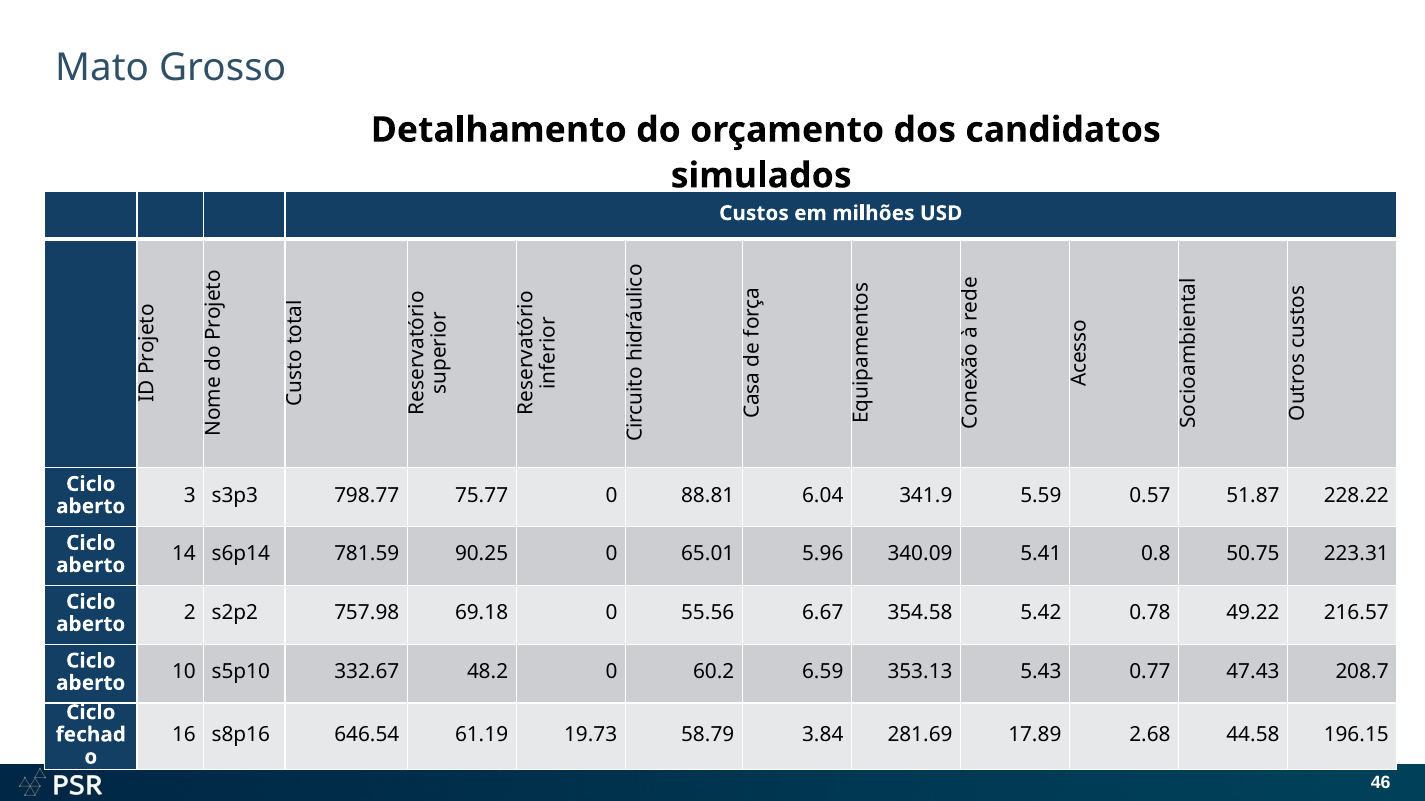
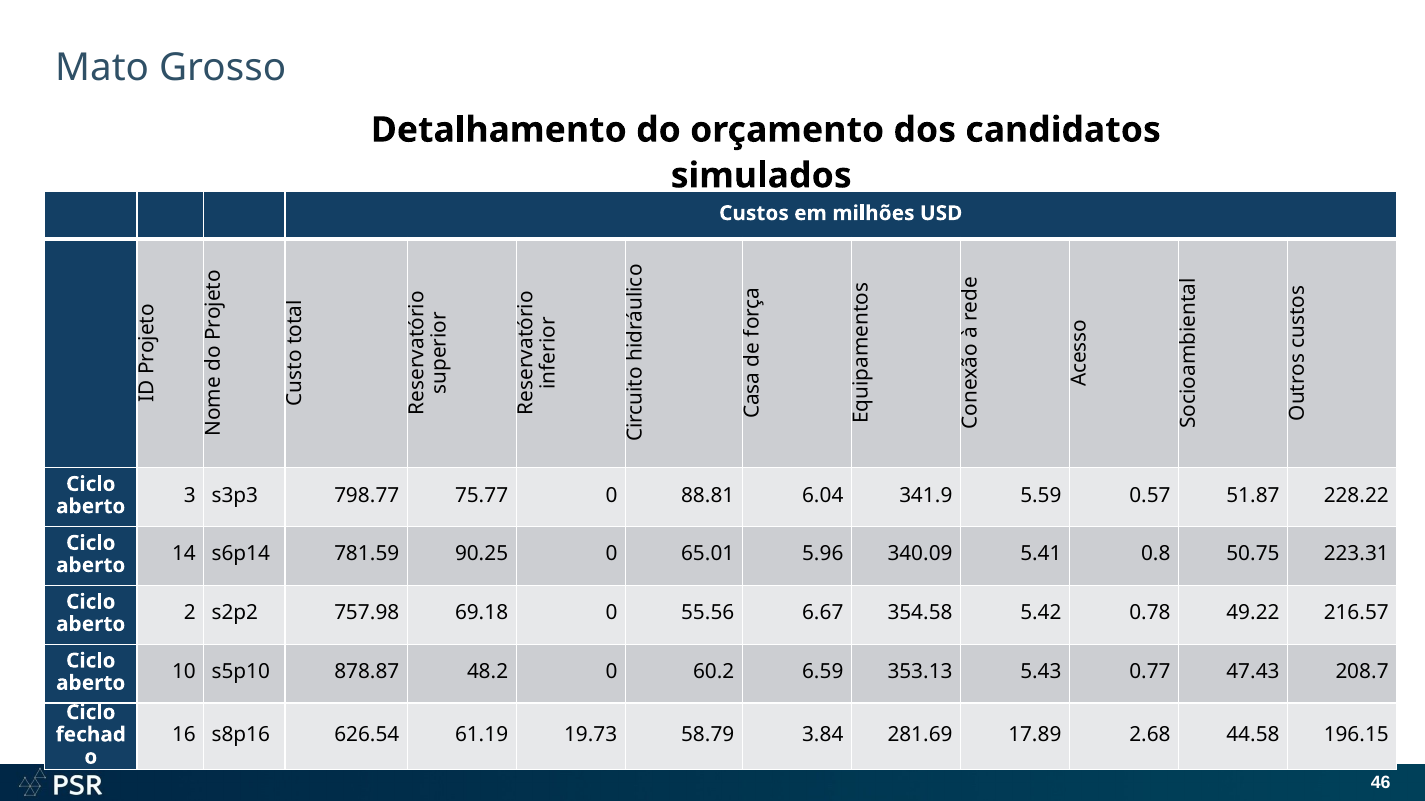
332.67: 332.67 -> 878.87
646.54: 646.54 -> 626.54
